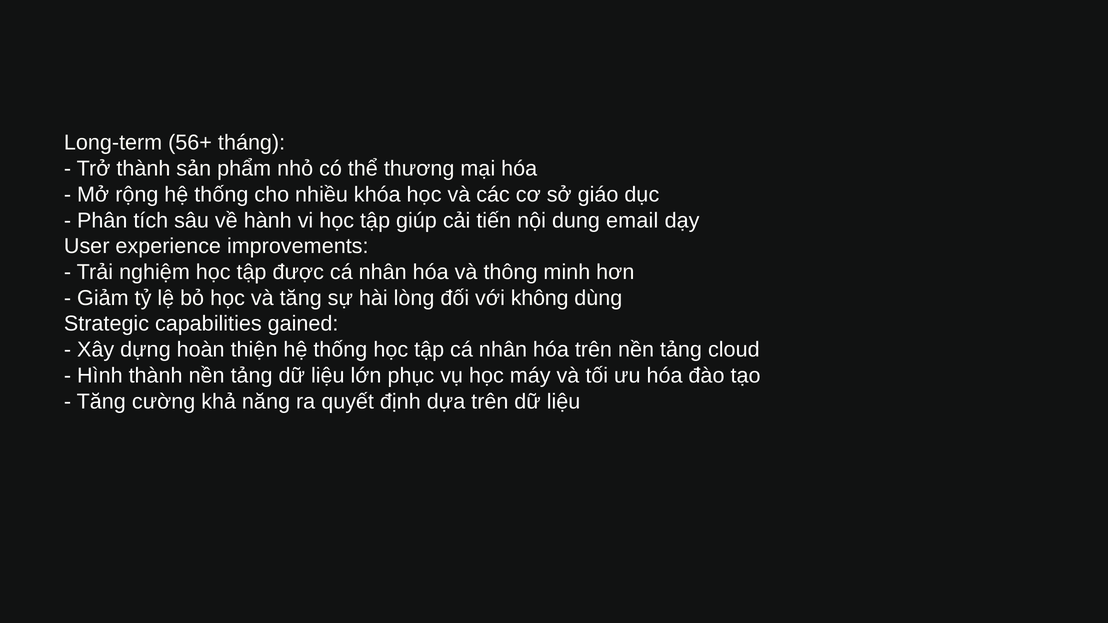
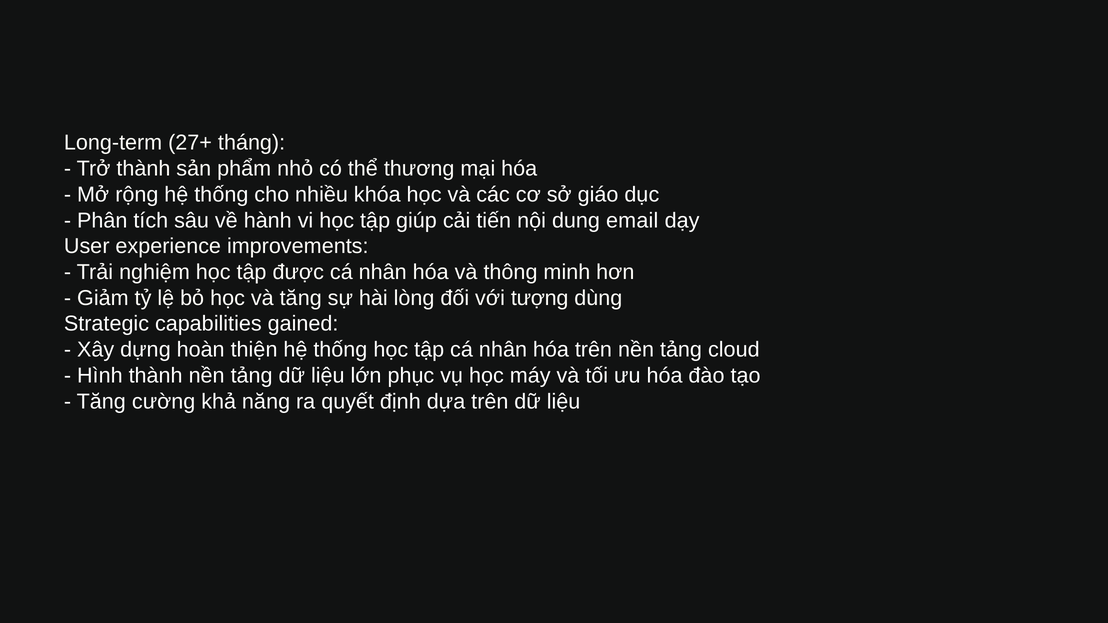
56+: 56+ -> 27+
không: không -> tượng
